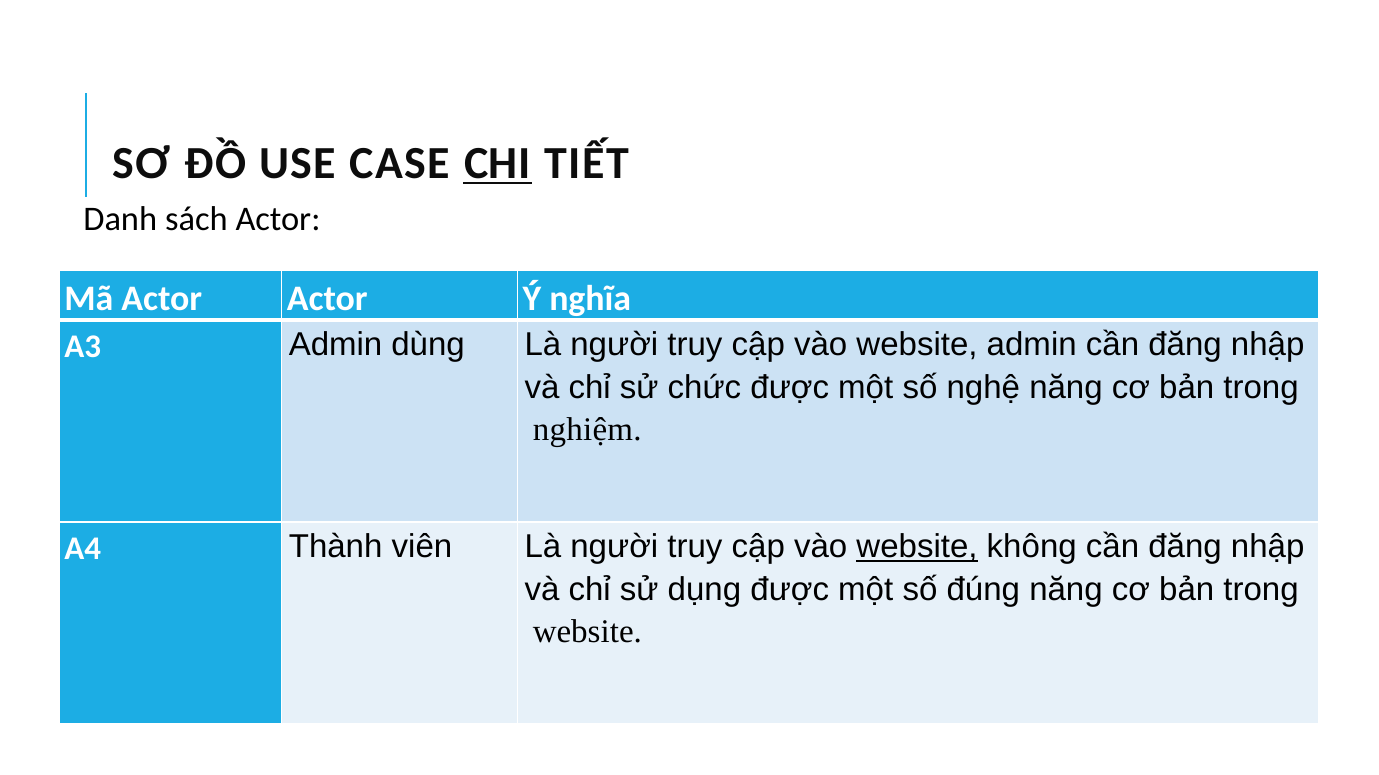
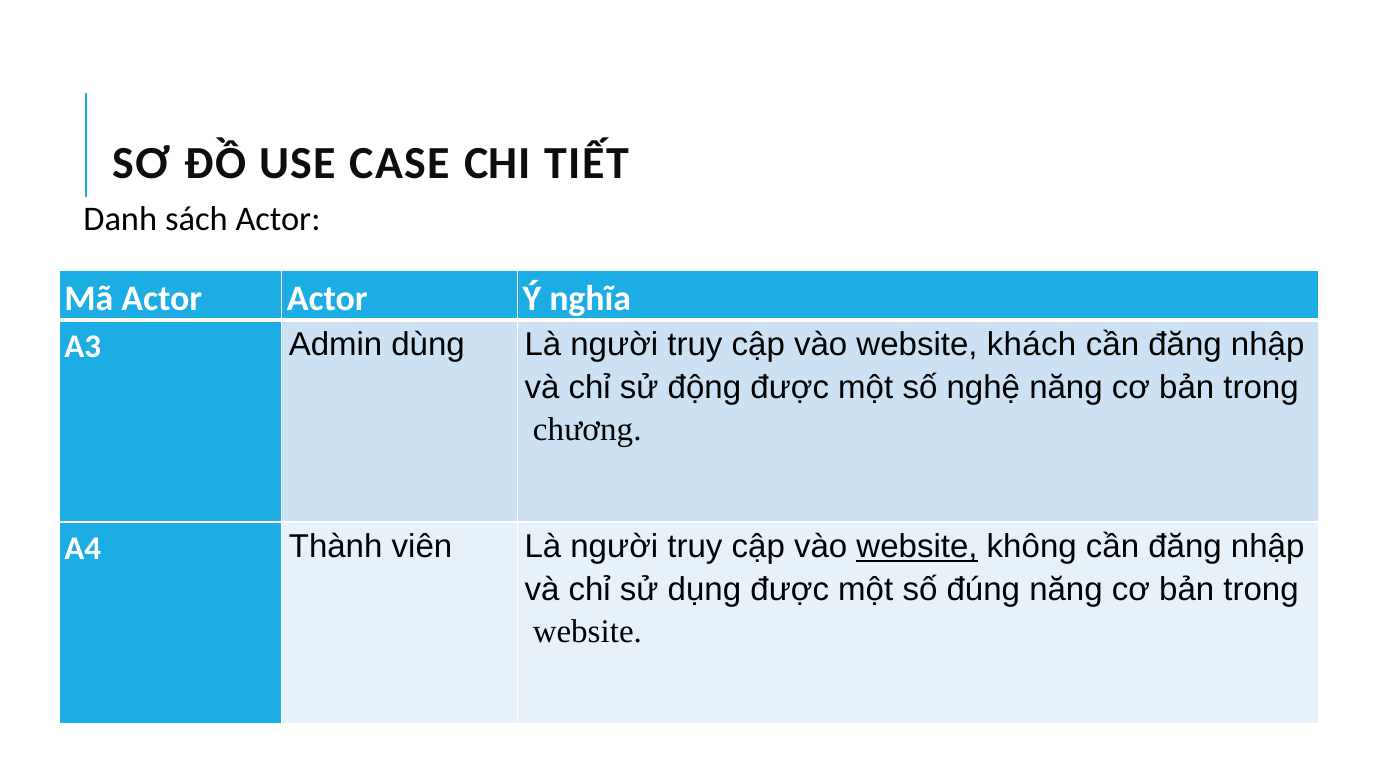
CHI underline: present -> none
website admin: admin -> khách
chức: chức -> động
nghiệm: nghiệm -> chương
